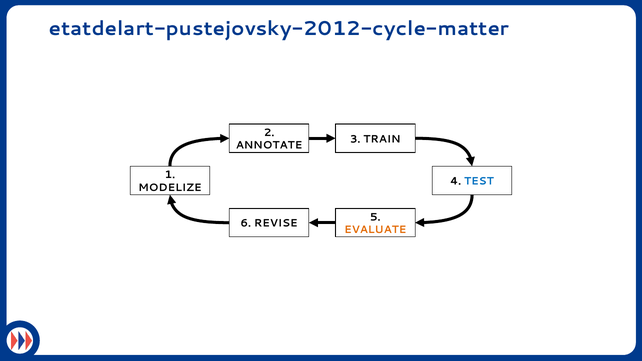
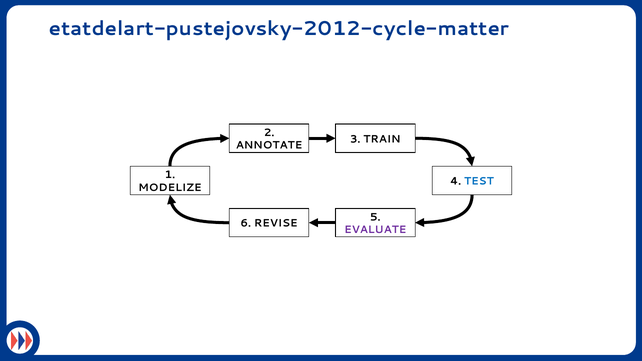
EVALUATE colour: orange -> purple
